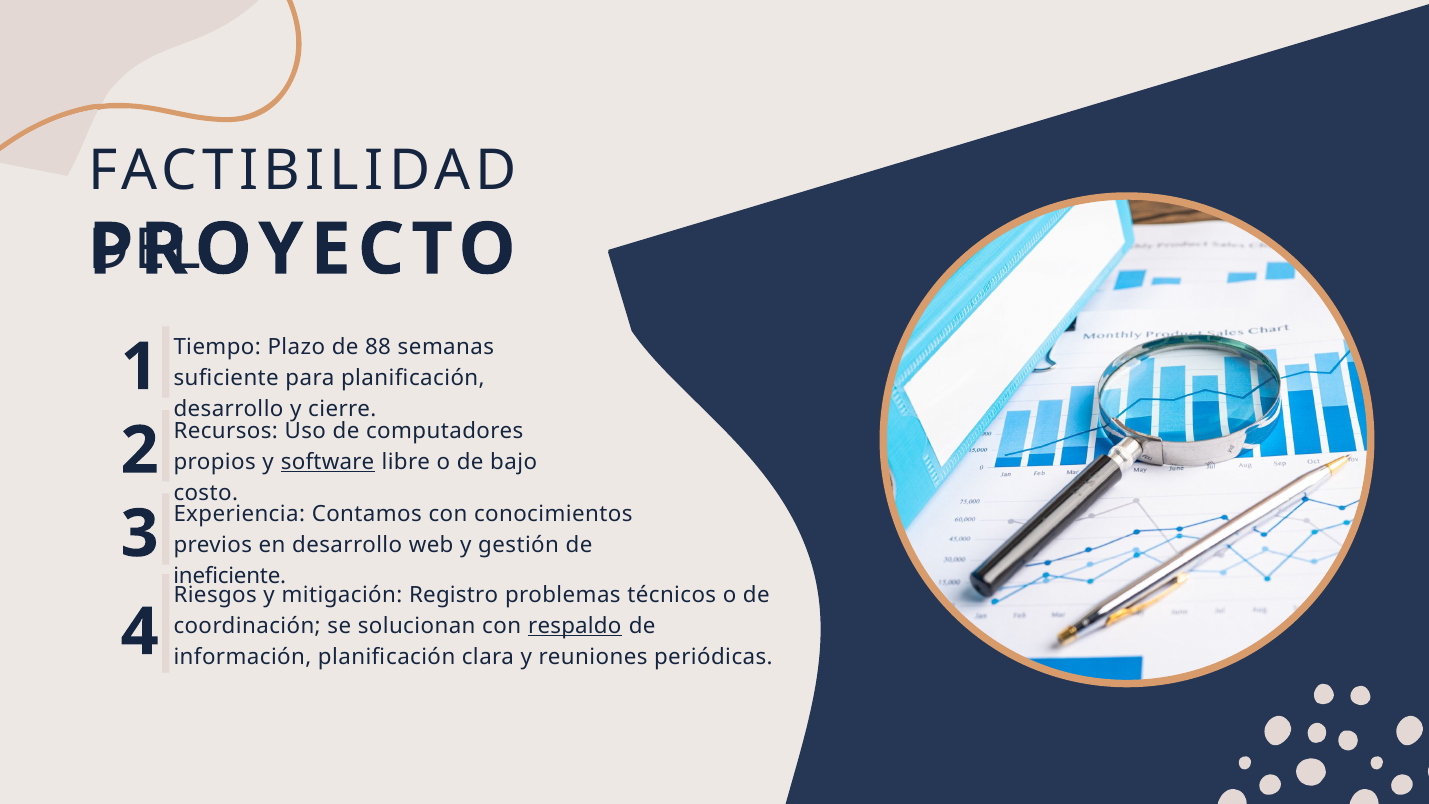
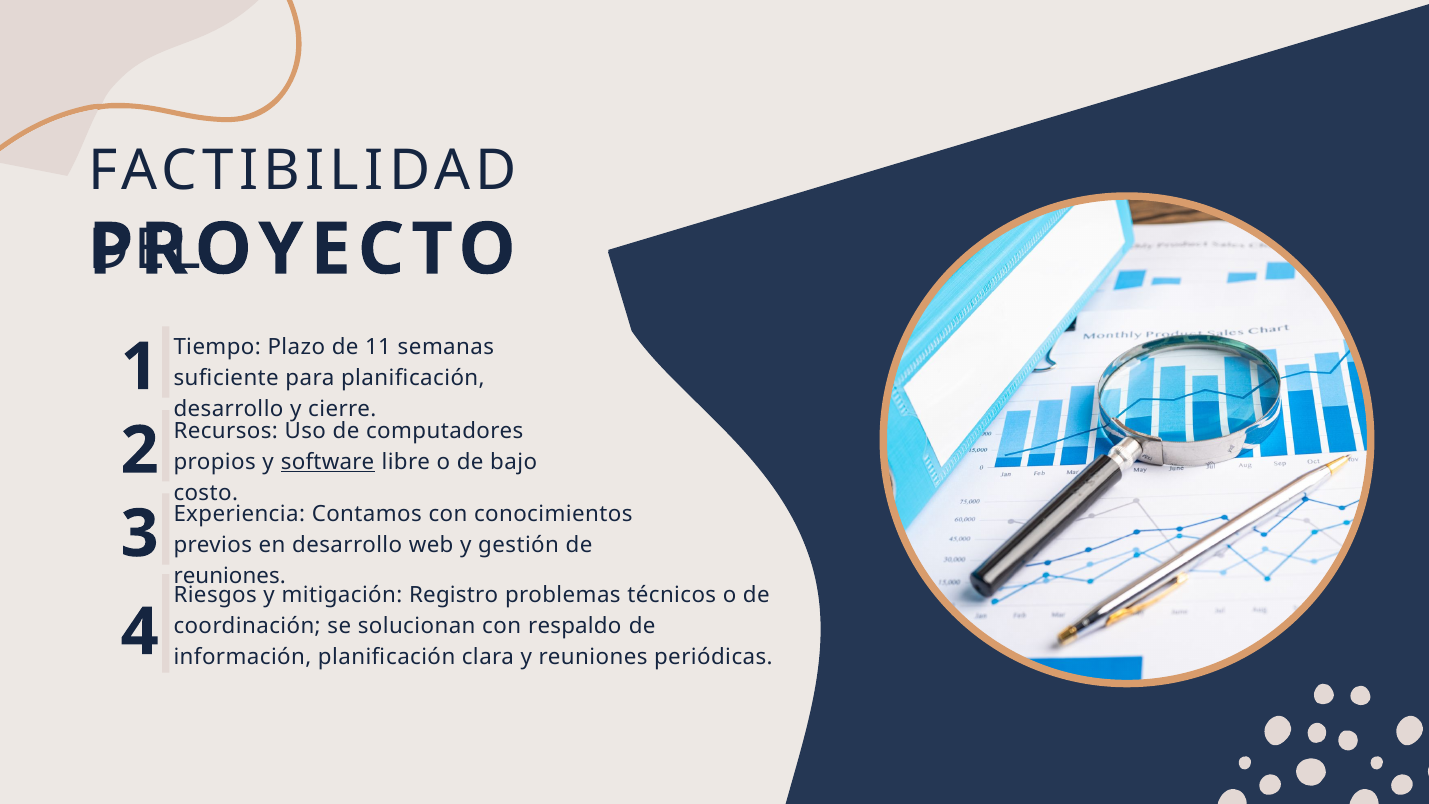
88: 88 -> 11
ineficiente at (230, 576): ineficiente -> reuniones
respaldo underline: present -> none
